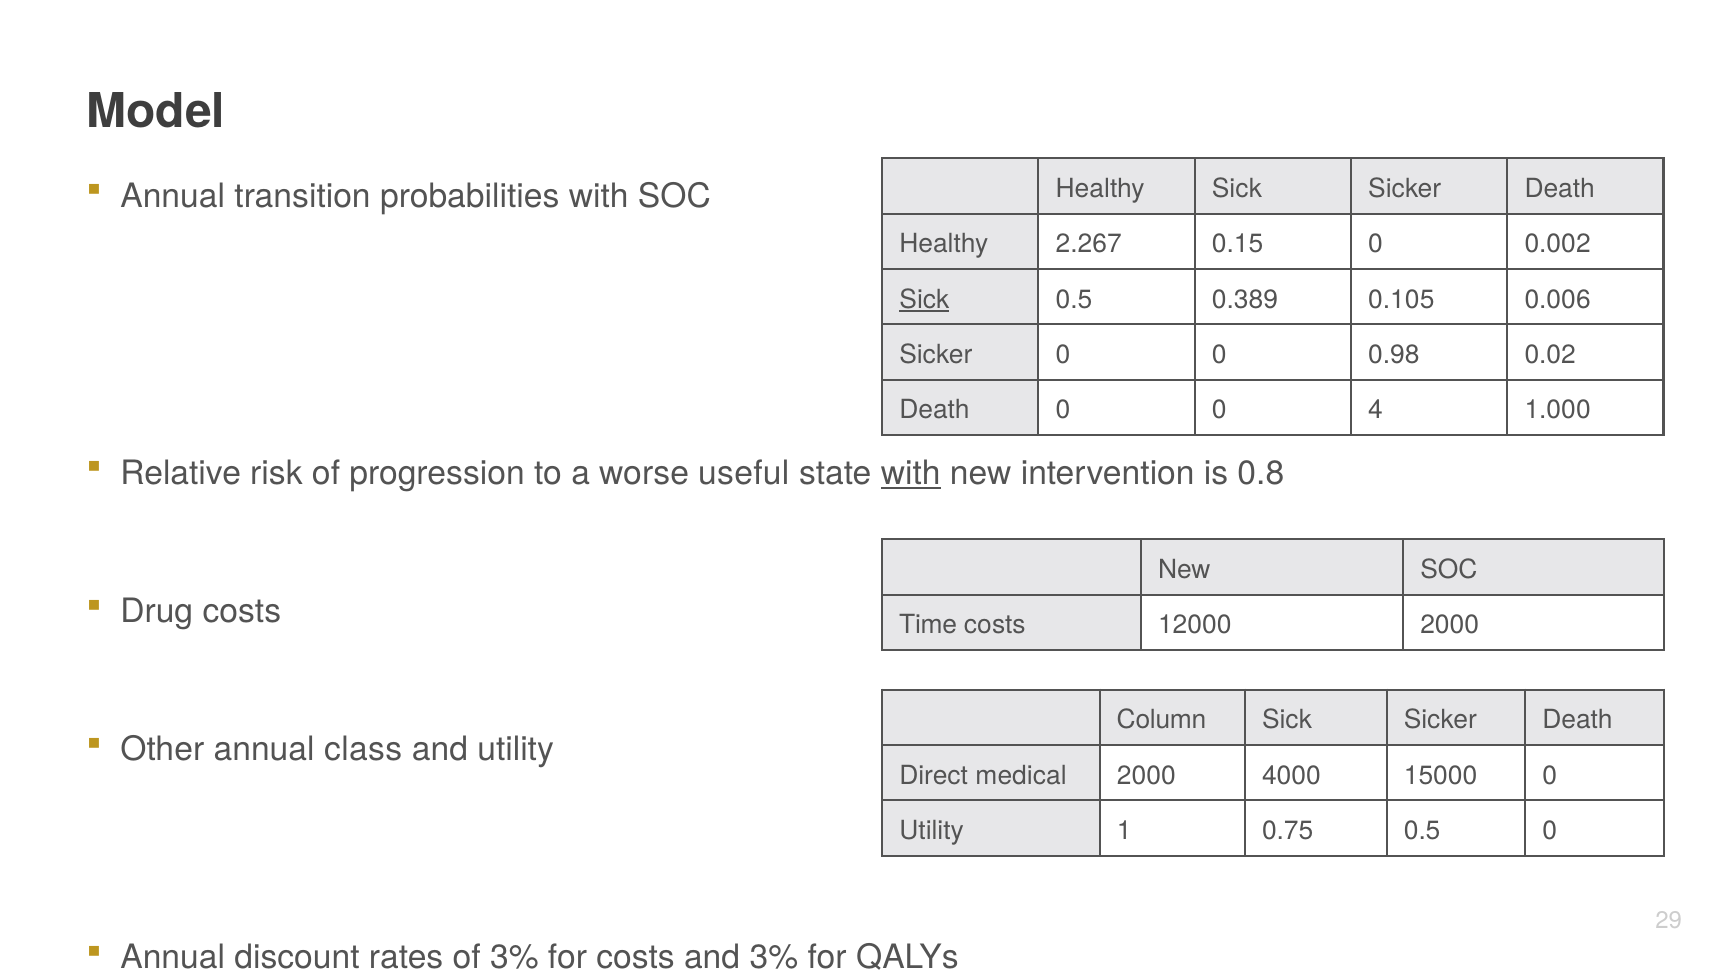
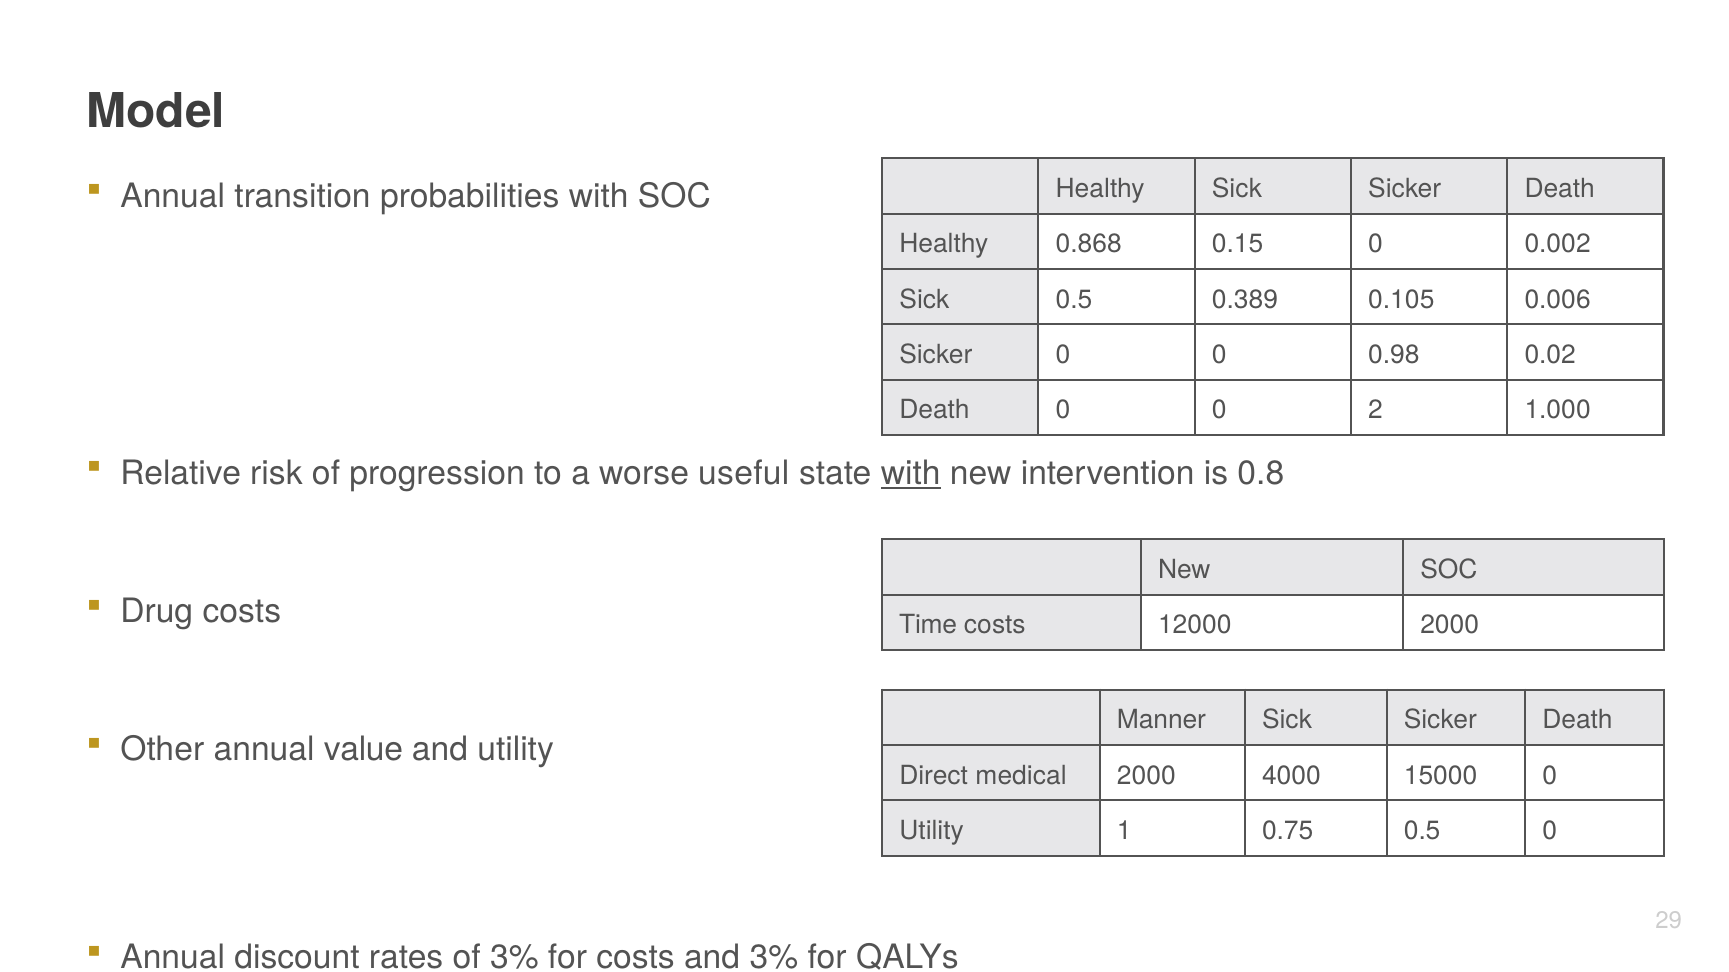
2.267: 2.267 -> 0.868
Sick at (924, 300) underline: present -> none
4: 4 -> 2
Column: Column -> Manner
class: class -> value
